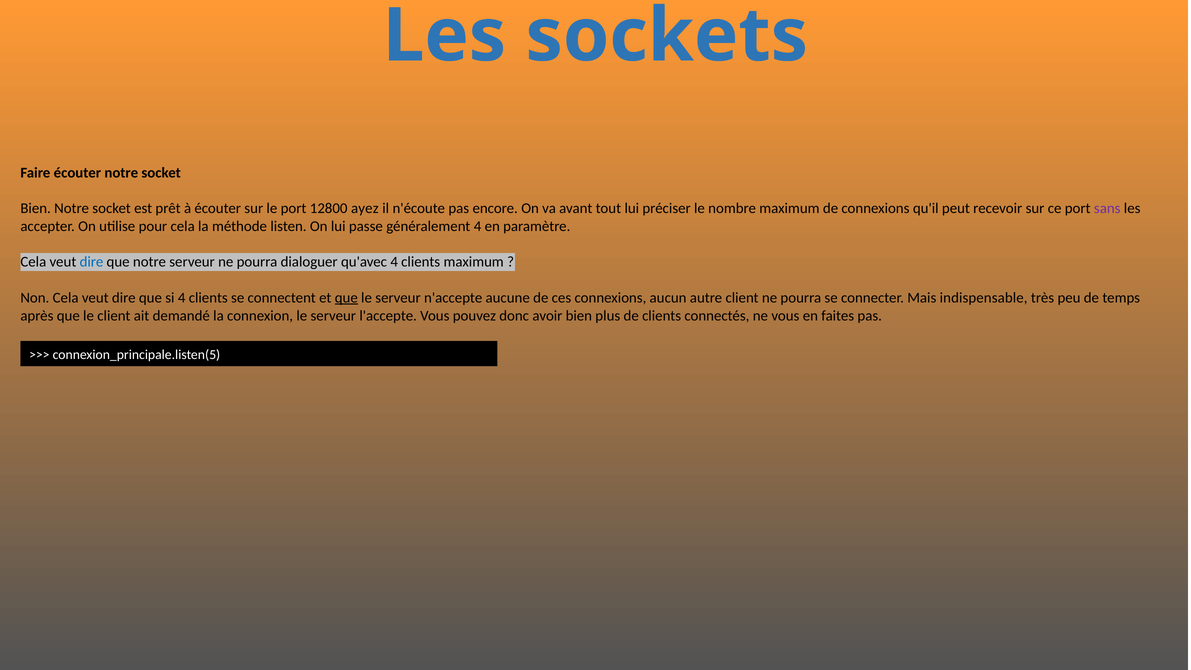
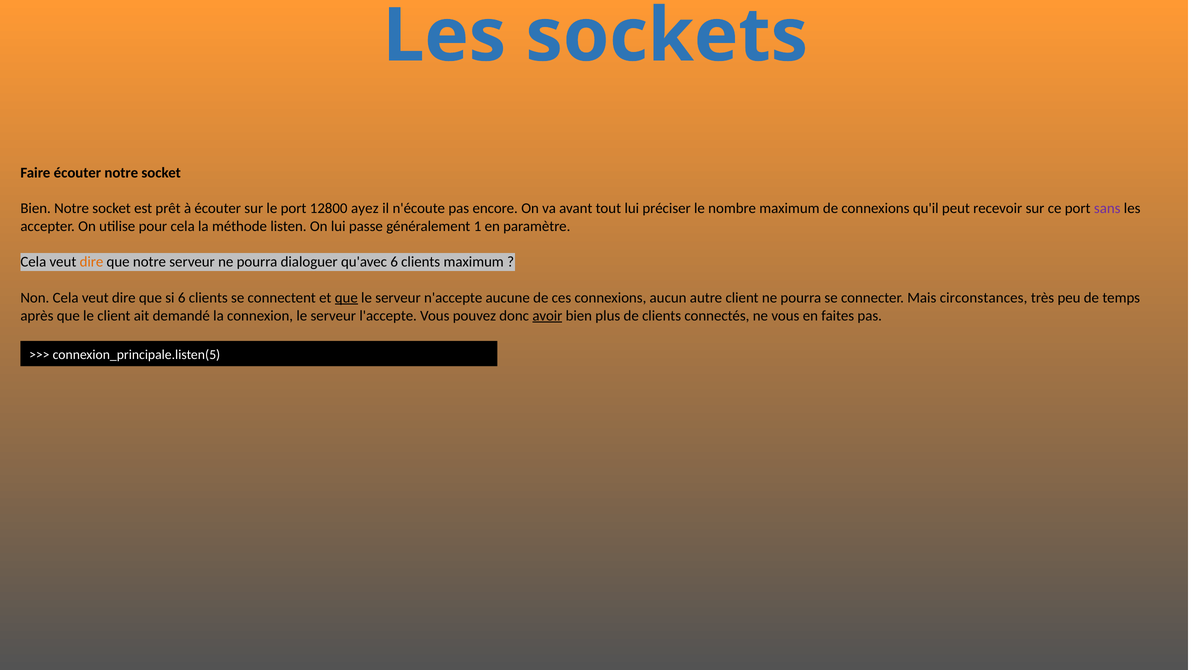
généralement 4: 4 -> 1
dire at (92, 262) colour: blue -> orange
qu'avec 4: 4 -> 6
si 4: 4 -> 6
indispensable: indispensable -> circonstances
avoir underline: none -> present
